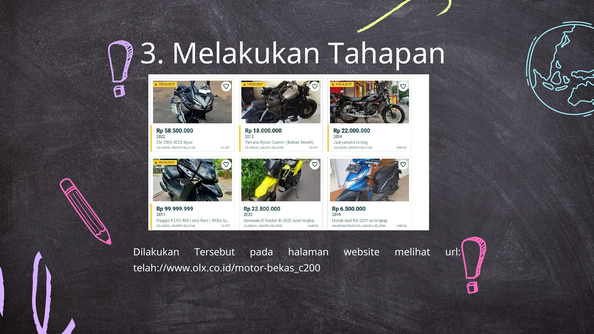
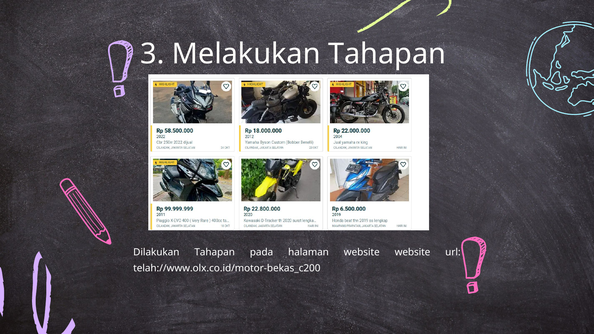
Dilakukan Tersebut: Tersebut -> Tahapan
website melihat: melihat -> website
